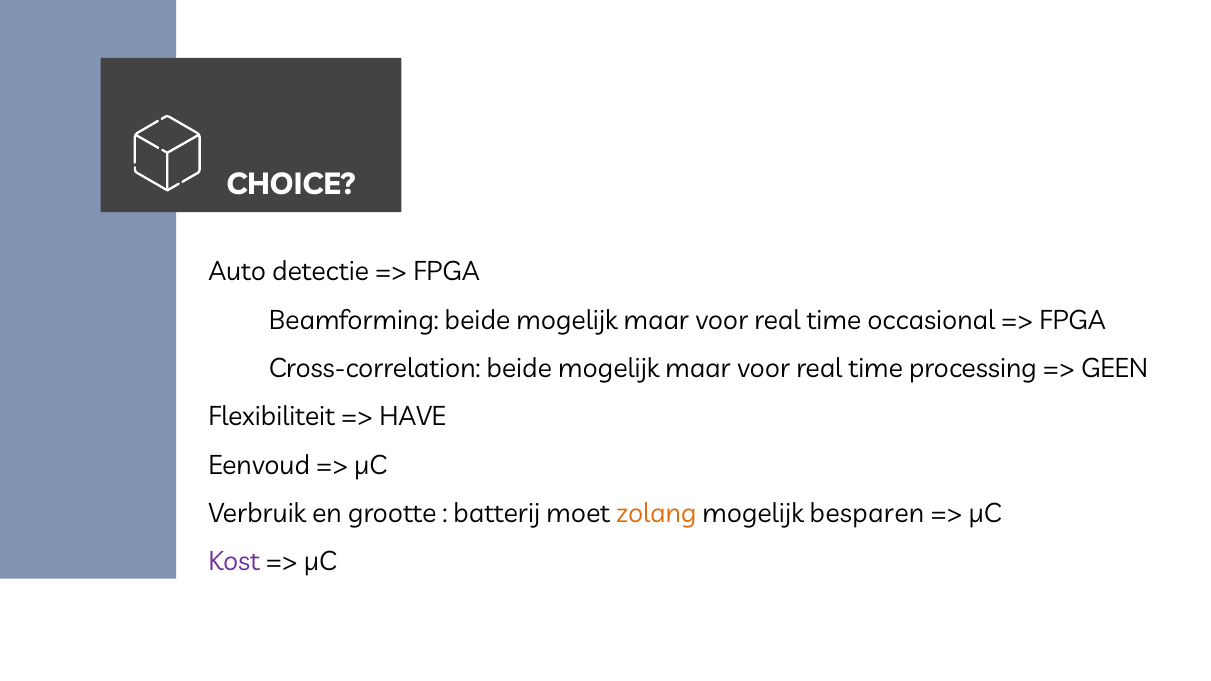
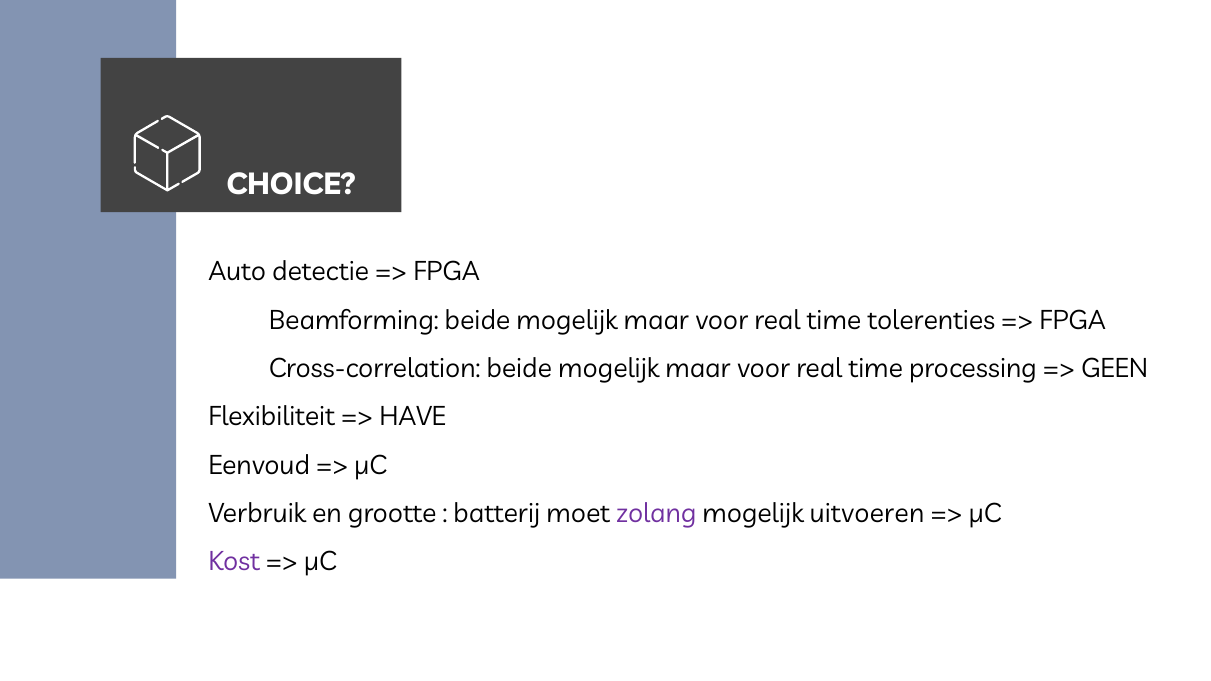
occasional: occasional -> tolerenties
zolang colour: orange -> purple
besparen: besparen -> uitvoeren
